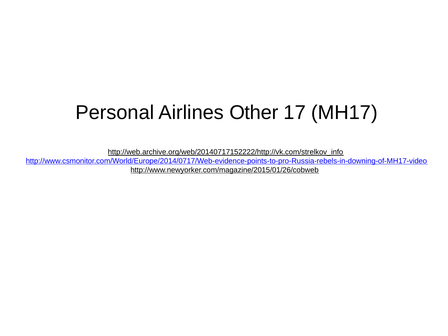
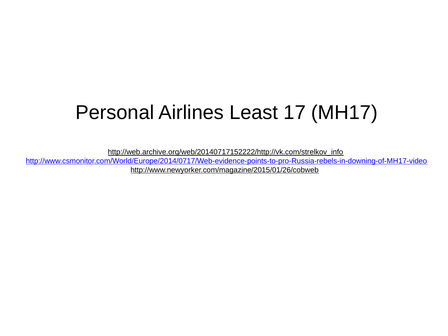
Other: Other -> Least
